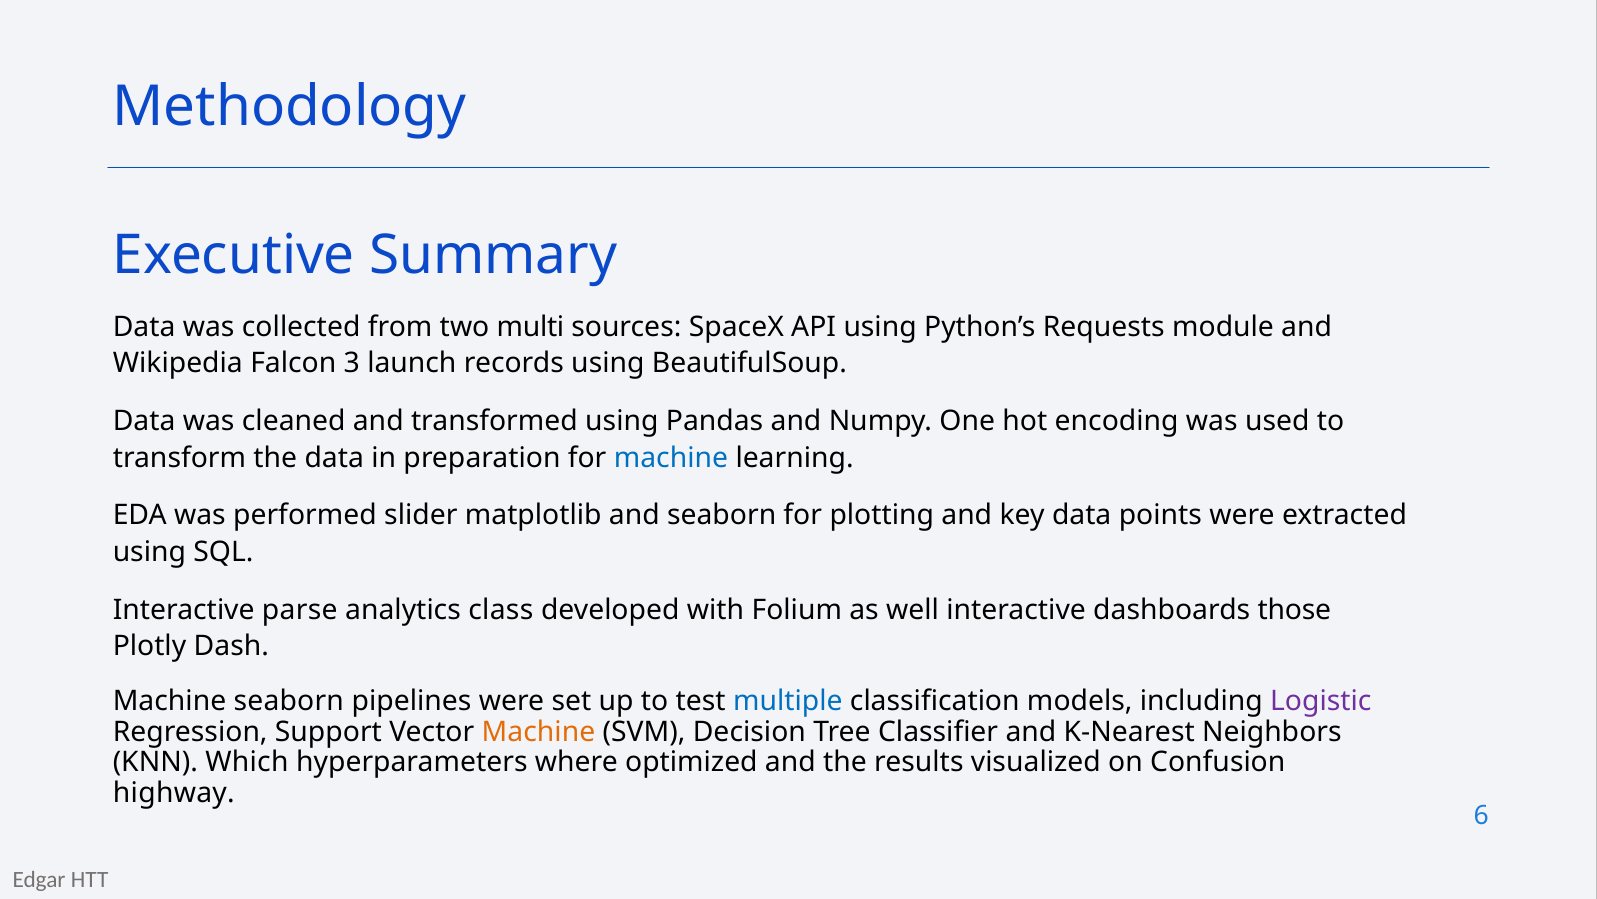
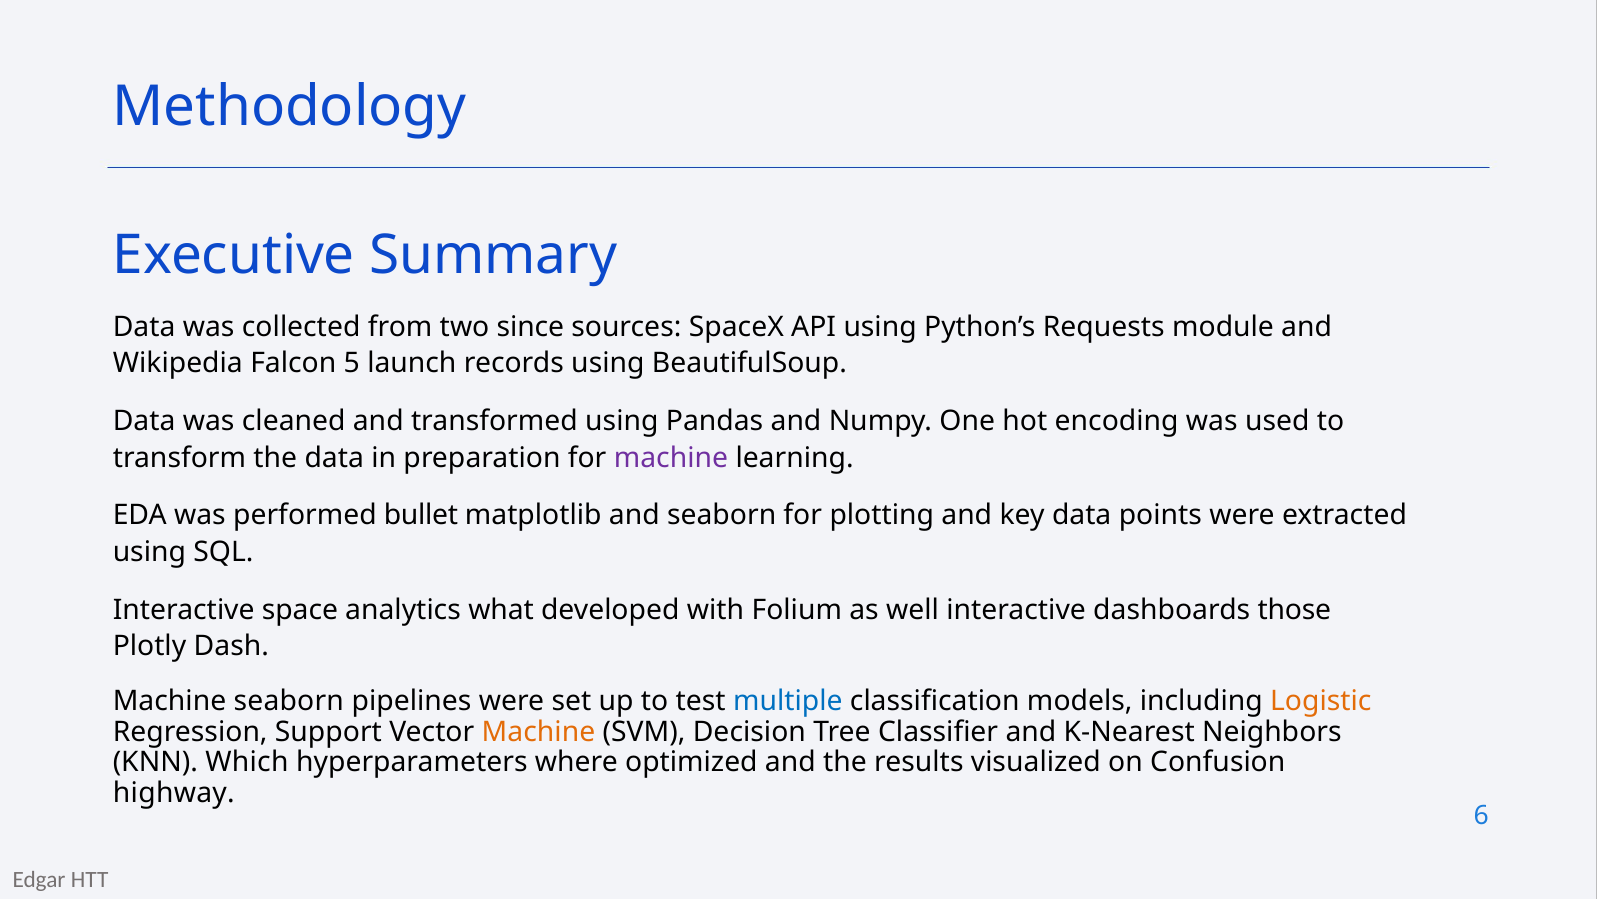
multi: multi -> since
3: 3 -> 5
machine at (671, 458) colour: blue -> purple
slider: slider -> bullet
parse: parse -> space
class: class -> what
Logistic colour: purple -> orange
